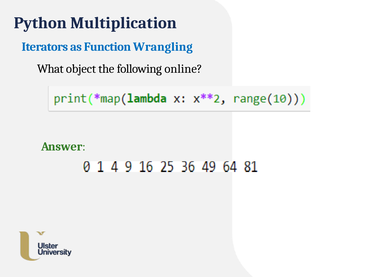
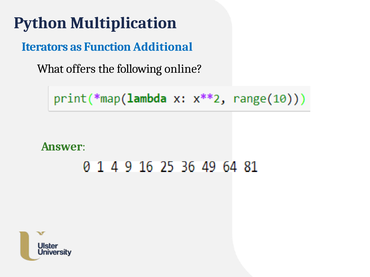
Wrangling: Wrangling -> Additional
object: object -> offers
